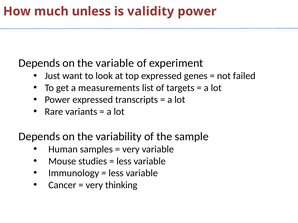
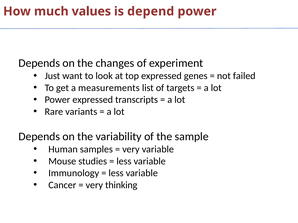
unless: unless -> values
validity: validity -> depend
the variable: variable -> changes
